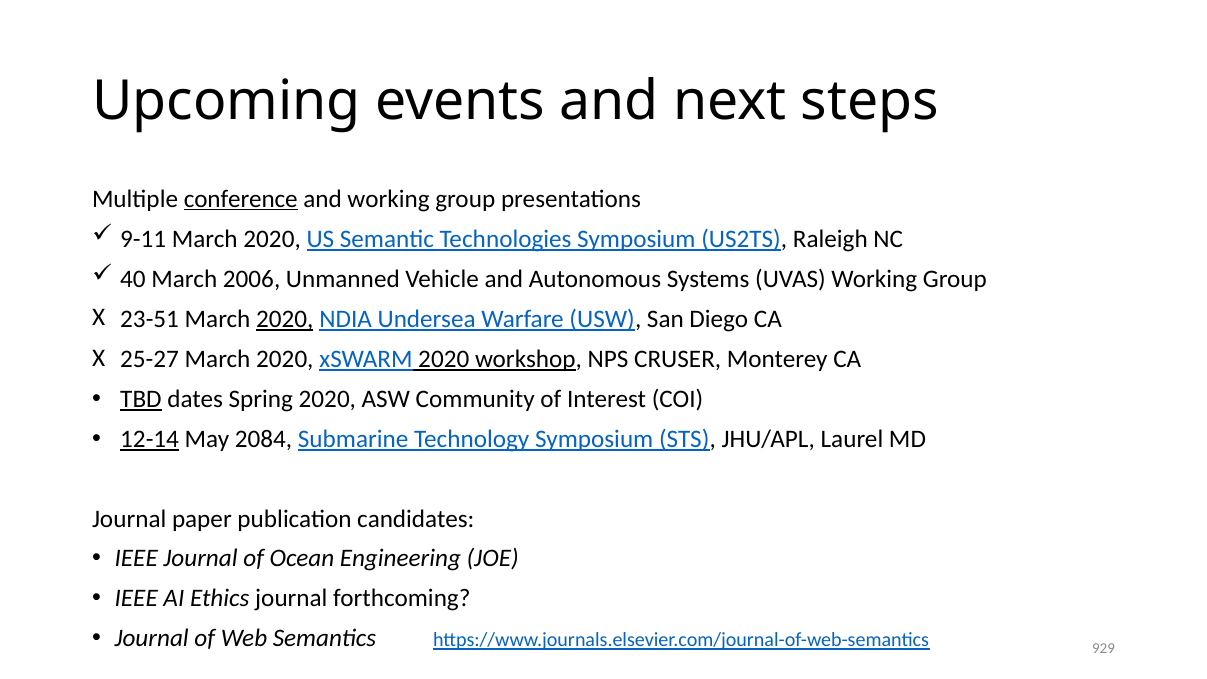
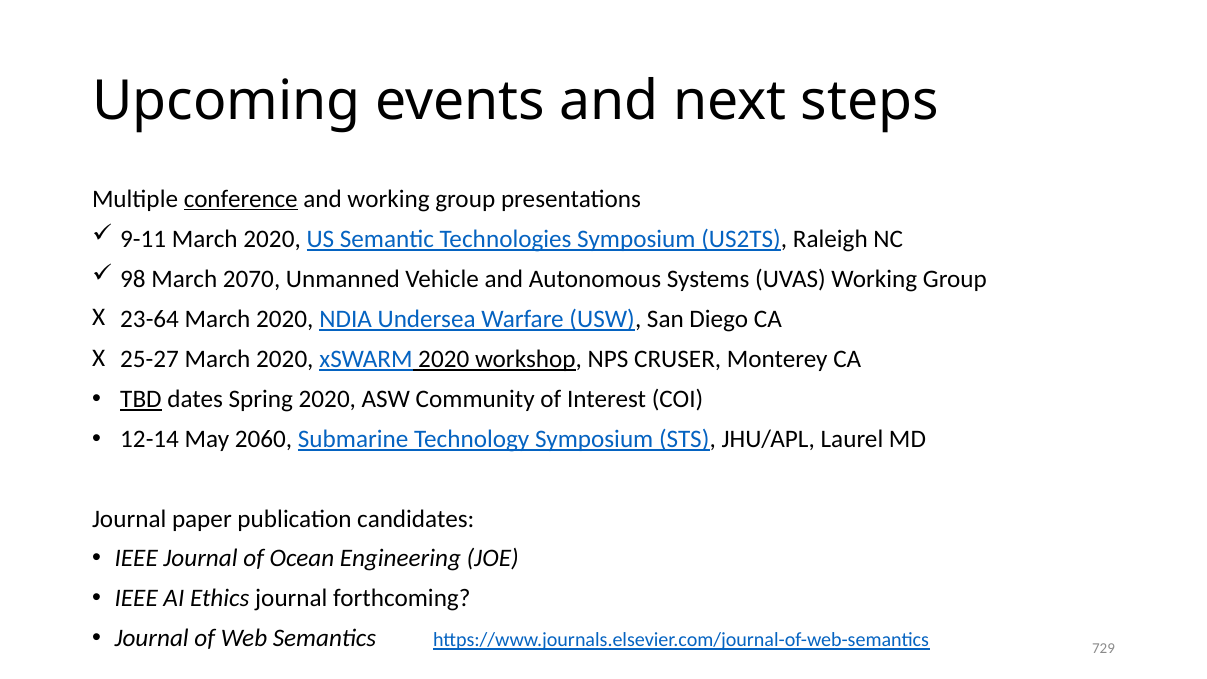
40: 40 -> 98
2006: 2006 -> 2070
23-51: 23-51 -> 23-64
2020 at (285, 319) underline: present -> none
12-14 underline: present -> none
2084: 2084 -> 2060
929: 929 -> 729
